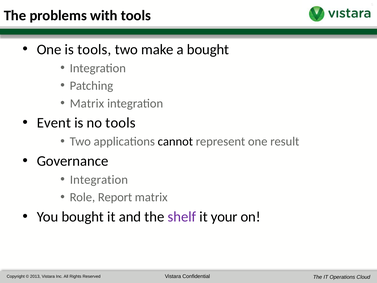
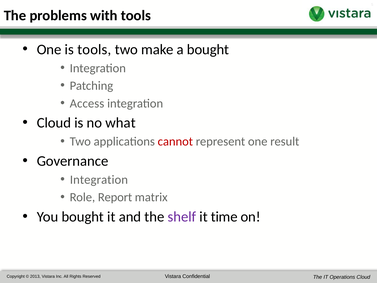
Matrix at (87, 103): Matrix -> Access
Event at (54, 123): Event -> Cloud
no tools: tools -> what
cannot colour: black -> red
your: your -> time
